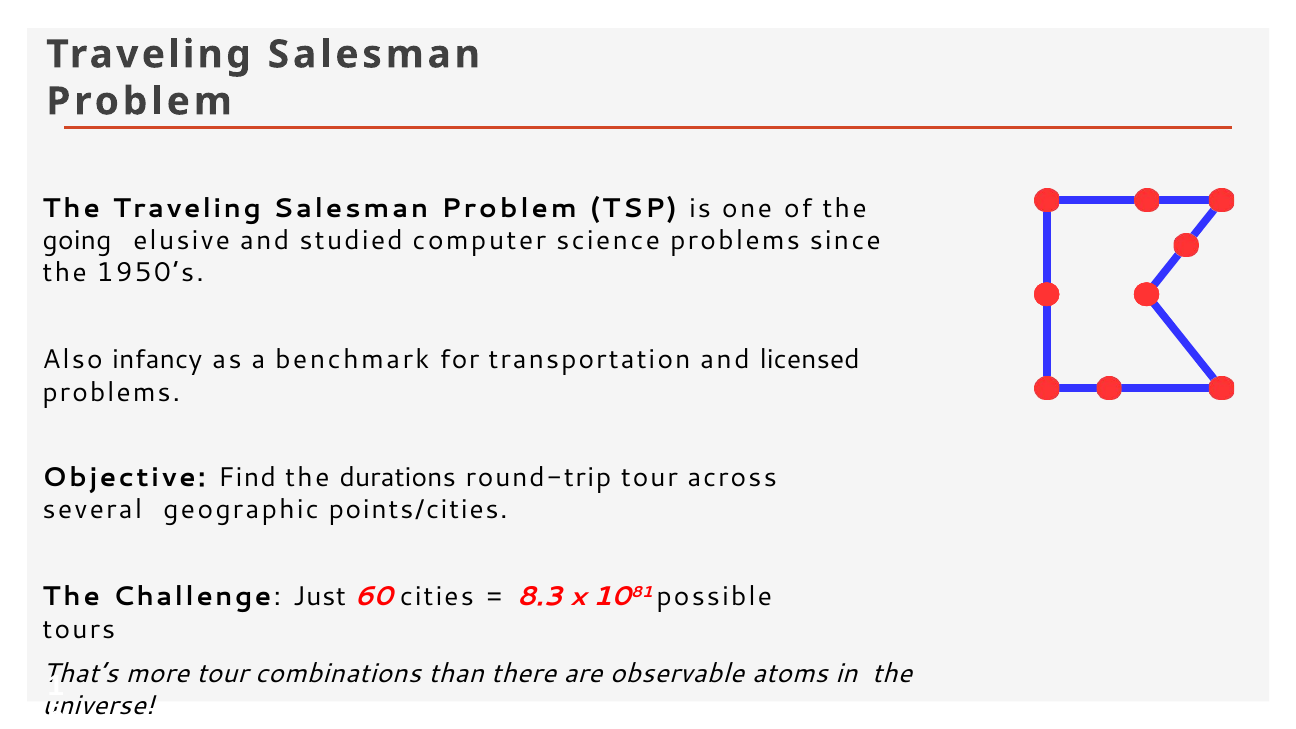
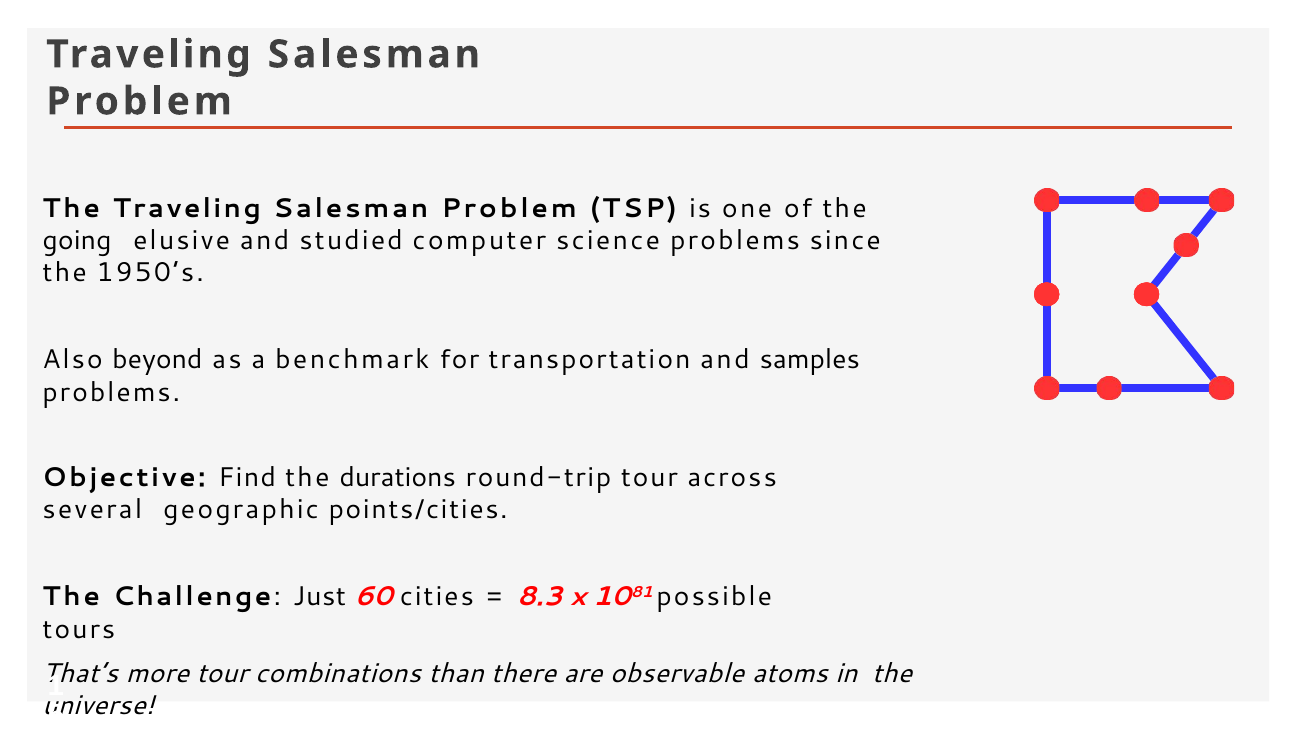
infancy: infancy -> beyond
licensed: licensed -> samples
